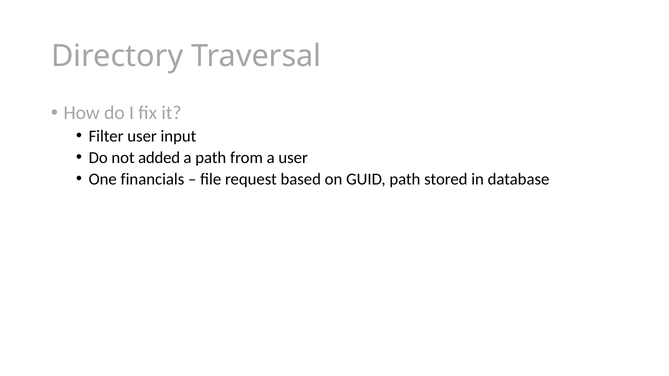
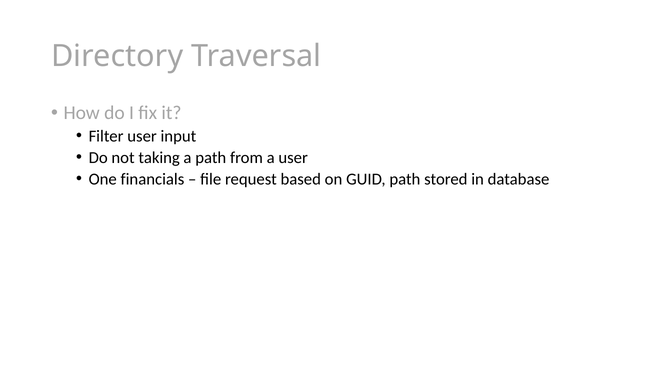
added: added -> taking
